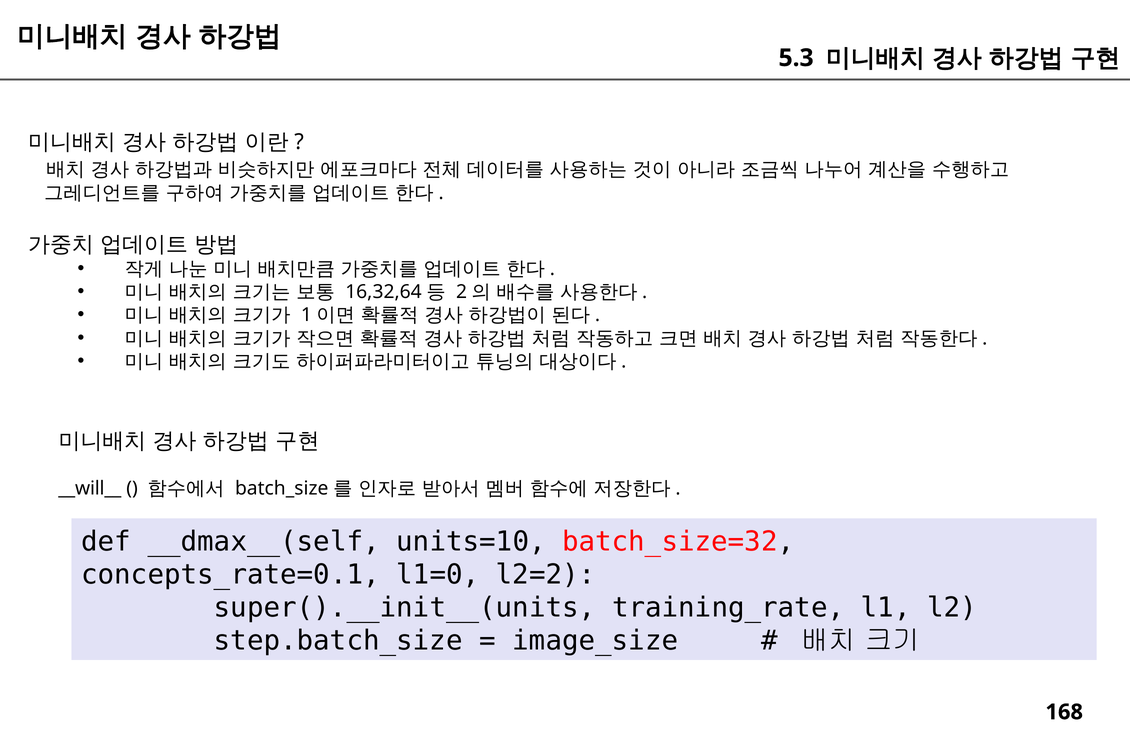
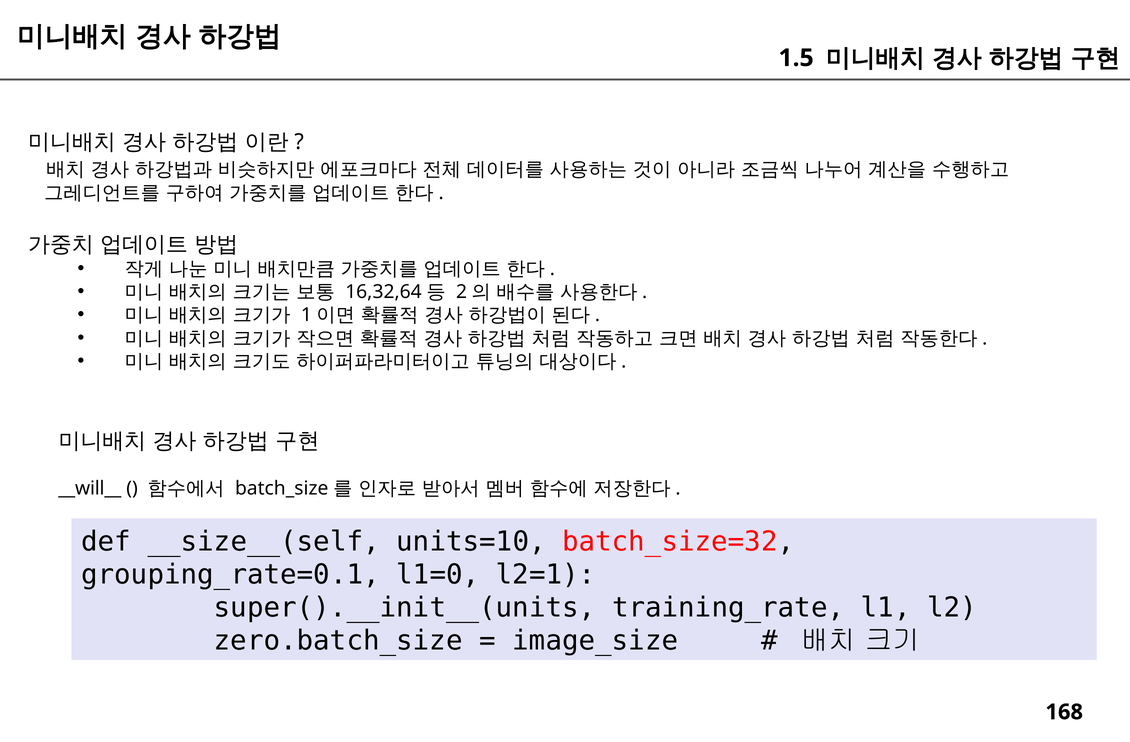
5.3: 5.3 -> 1.5
__dmax__(self: __dmax__(self -> __size__(self
concepts_rate=0.1: concepts_rate=0.1 -> grouping_rate=0.1
l2=2: l2=2 -> l2=1
step.batch_size: step.batch_size -> zero.batch_size
